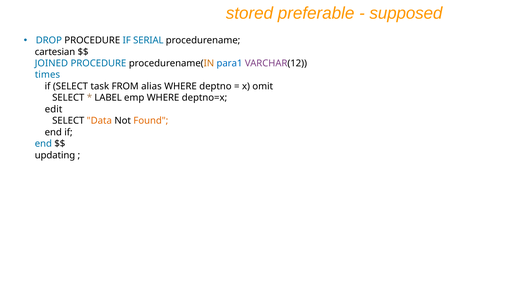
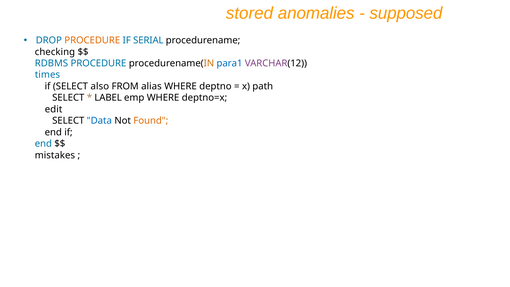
preferable: preferable -> anomalies
PROCEDURE at (92, 40) colour: black -> orange
cartesian: cartesian -> checking
JOINED: JOINED -> RDBMS
task: task -> also
omit: omit -> path
Data colour: orange -> blue
updating: updating -> mistakes
